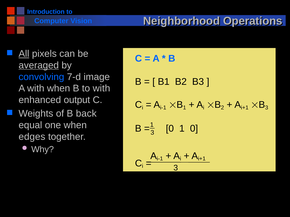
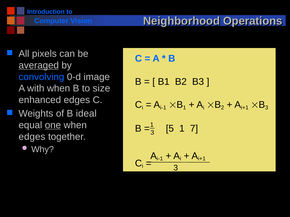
All underline: present -> none
7-d: 7-d -> 0-d
to with: with -> size
enhanced output: output -> edges
back: back -> ideal
one underline: none -> present
0 at (170, 129): 0 -> 5
1 0: 0 -> 7
